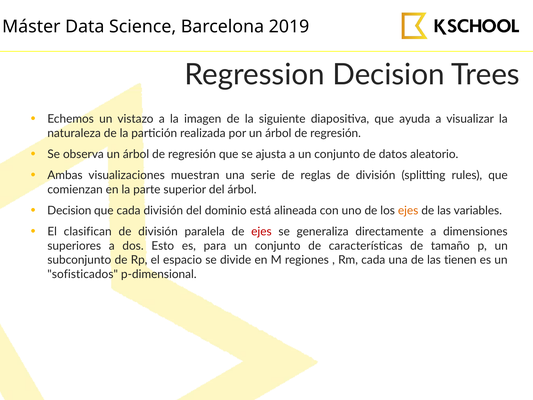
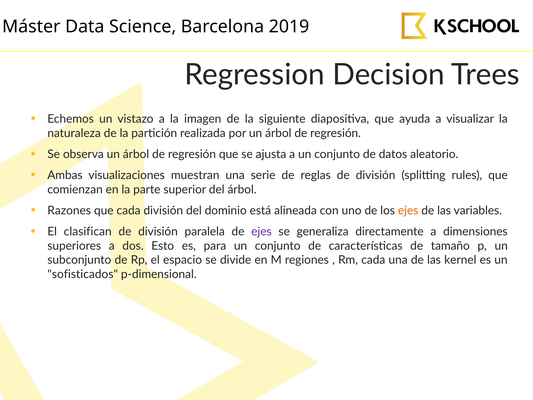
Decision at (69, 210): Decision -> Razones
ejes at (261, 231) colour: red -> purple
tienen: tienen -> kernel
